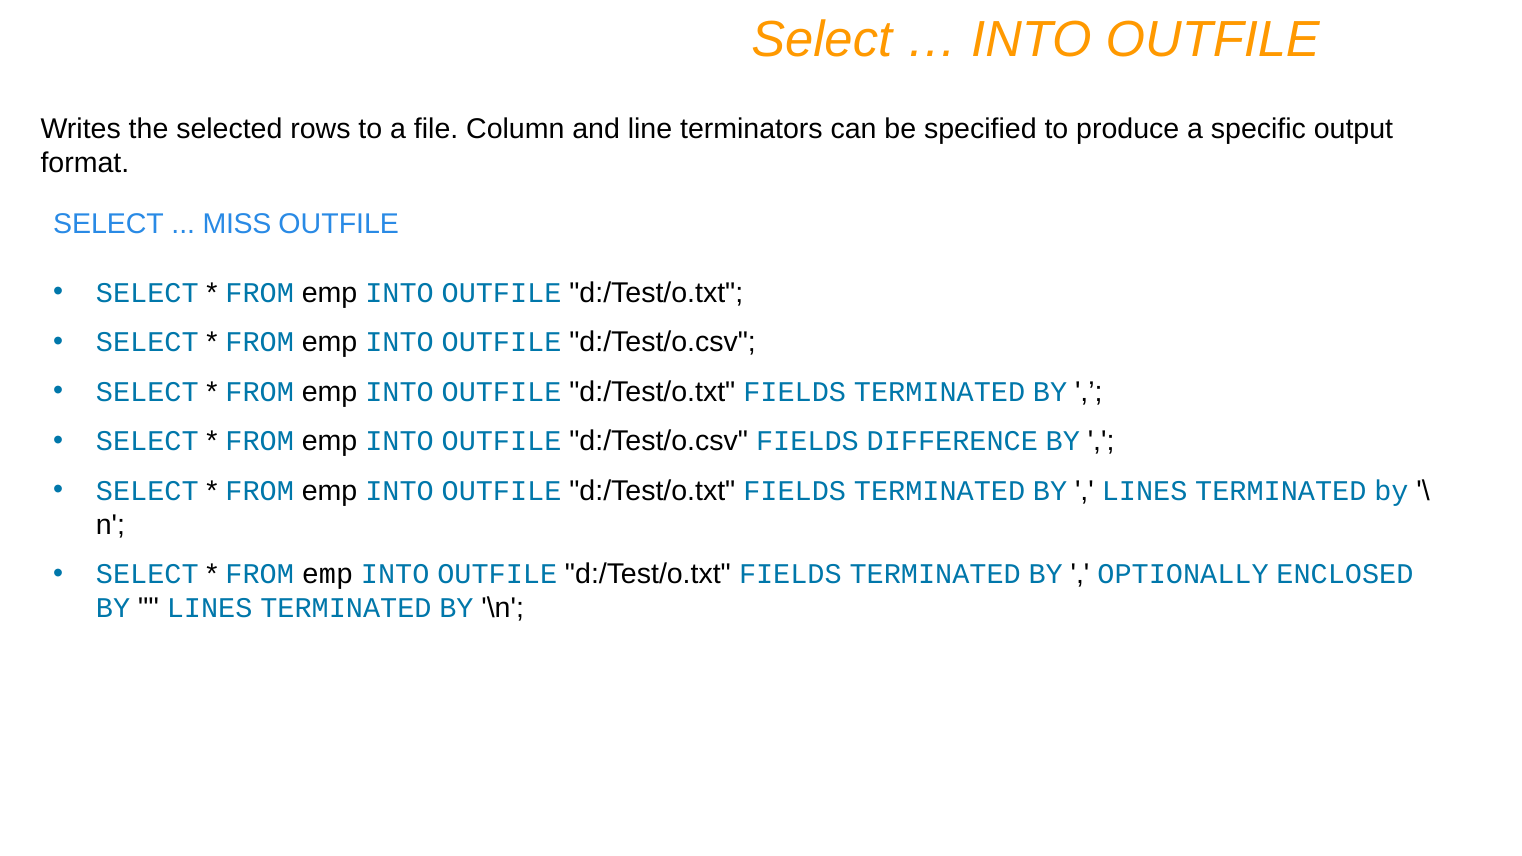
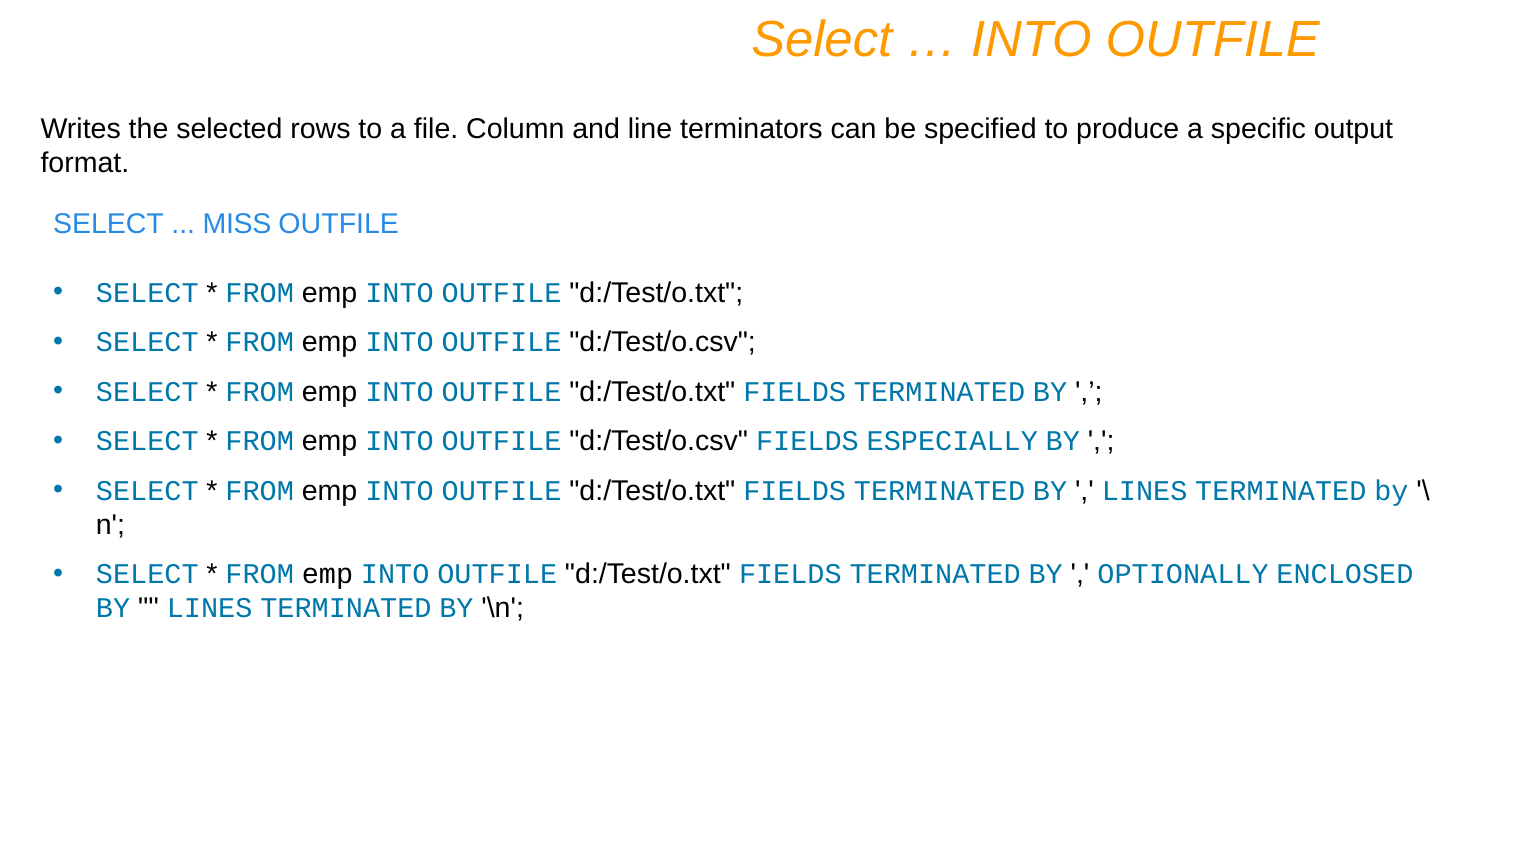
DIFFERENCE: DIFFERENCE -> ESPECIALLY
